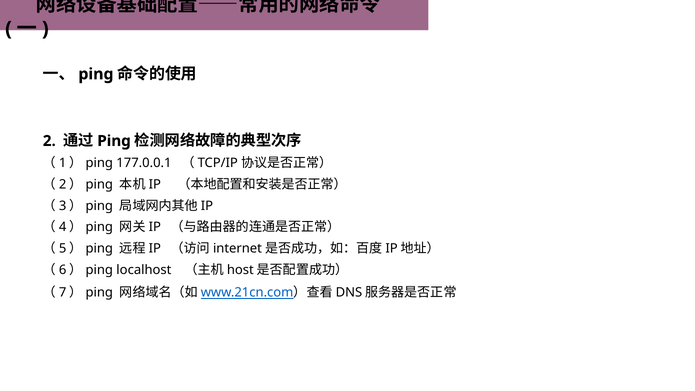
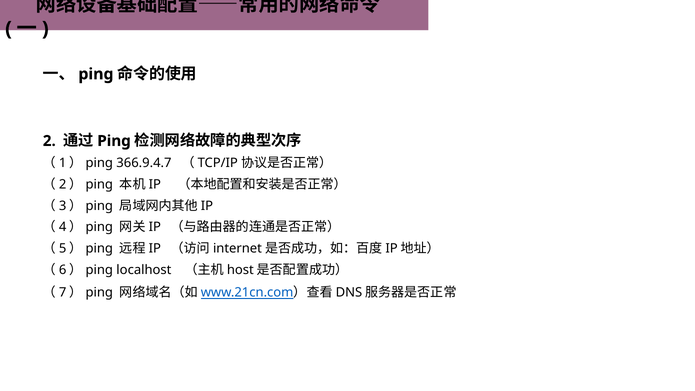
177.0.0.1: 177.0.0.1 -> 366.9.4.7
